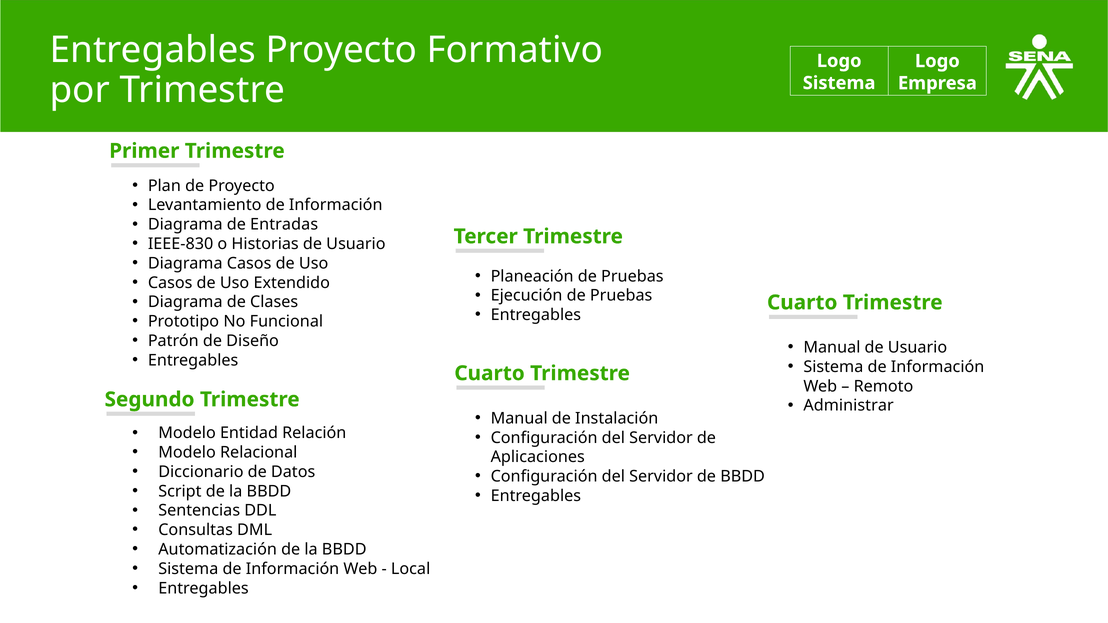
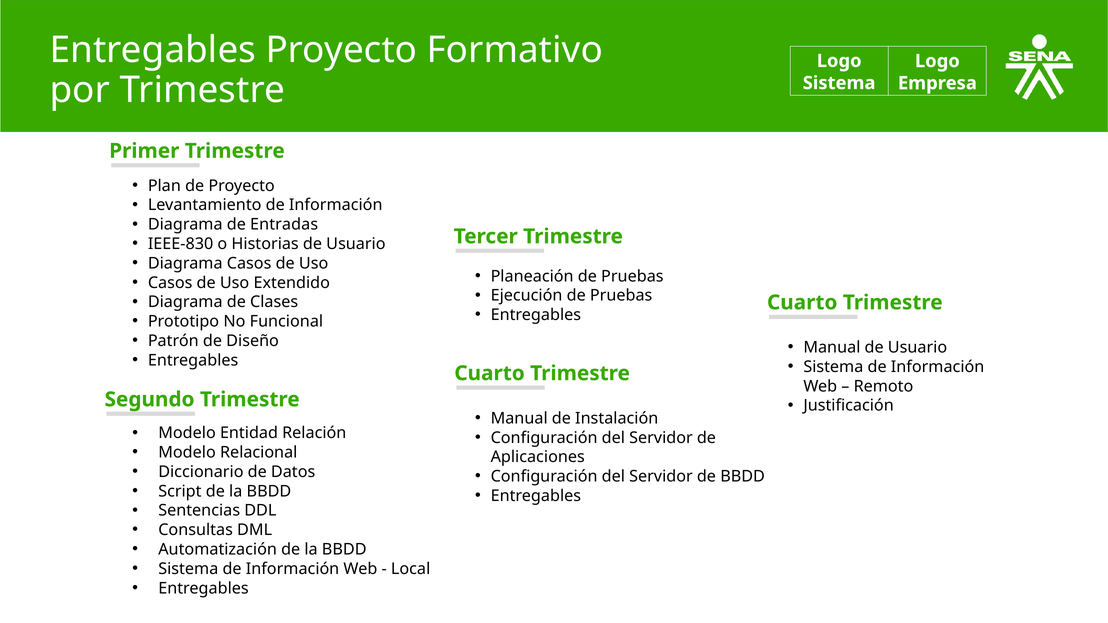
Administrar: Administrar -> Justificación
